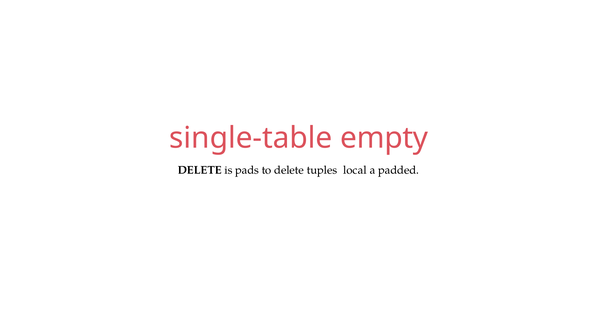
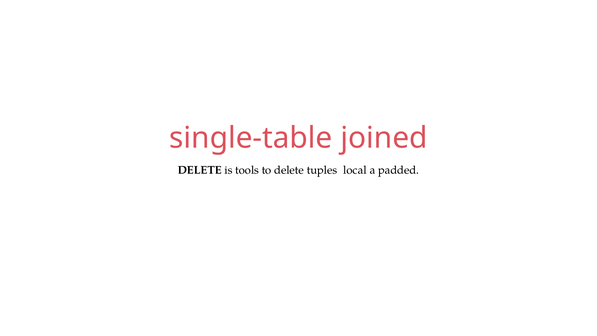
empty: empty -> joined
pads: pads -> tools
